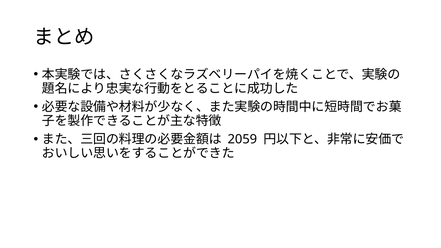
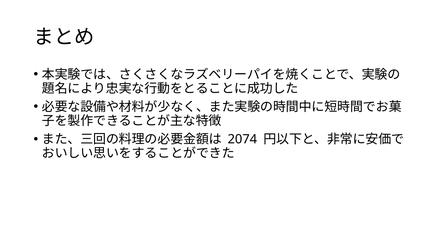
2059: 2059 -> 2074
